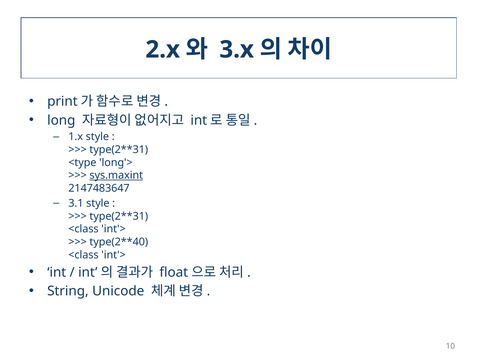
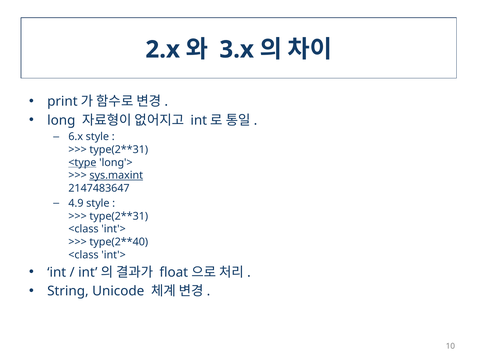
1.x: 1.x -> 6.x
<type underline: none -> present
3.1: 3.1 -> 4.9
